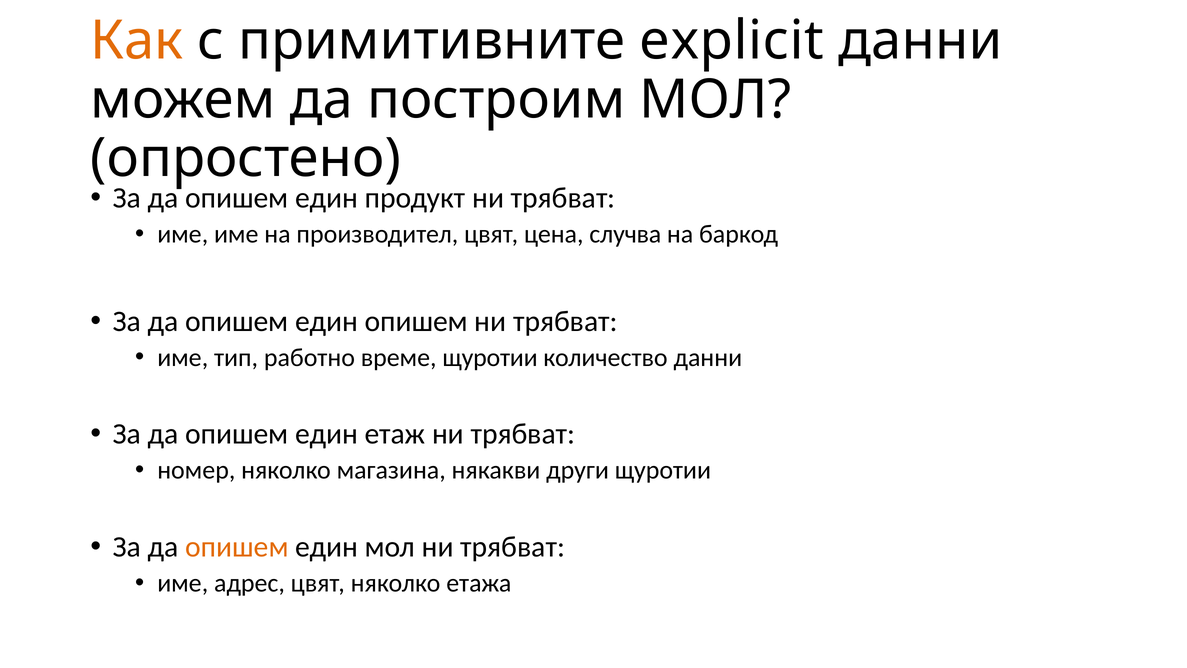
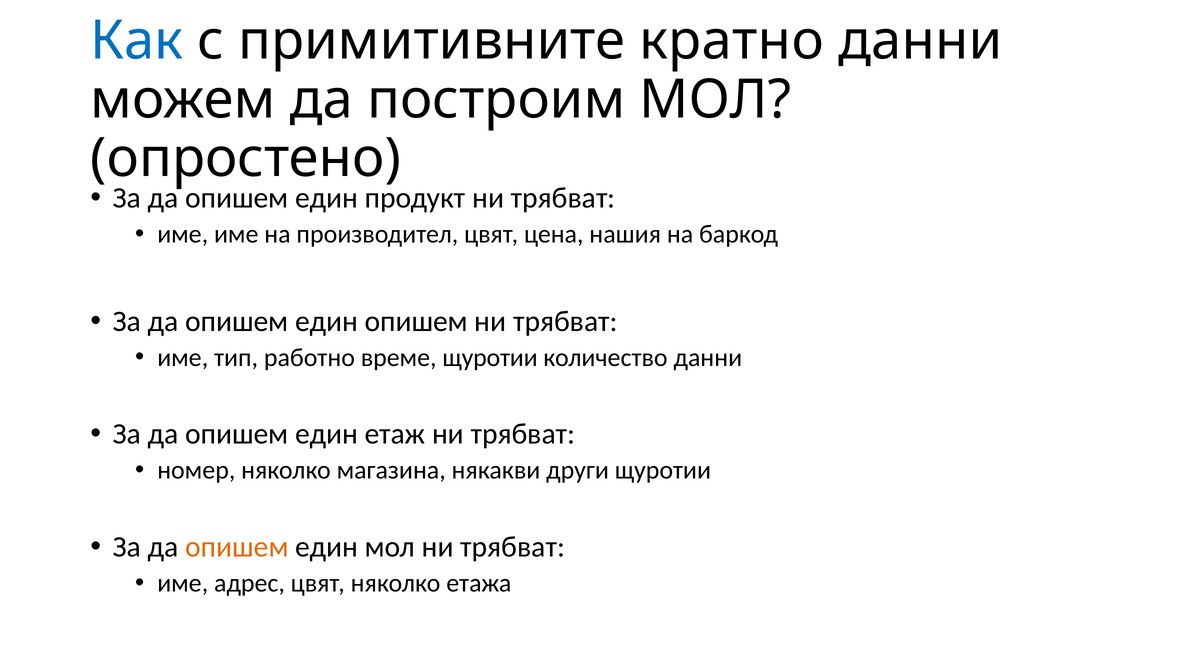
Как colour: orange -> blue
explicit: explicit -> кратно
случва: случва -> нашия
